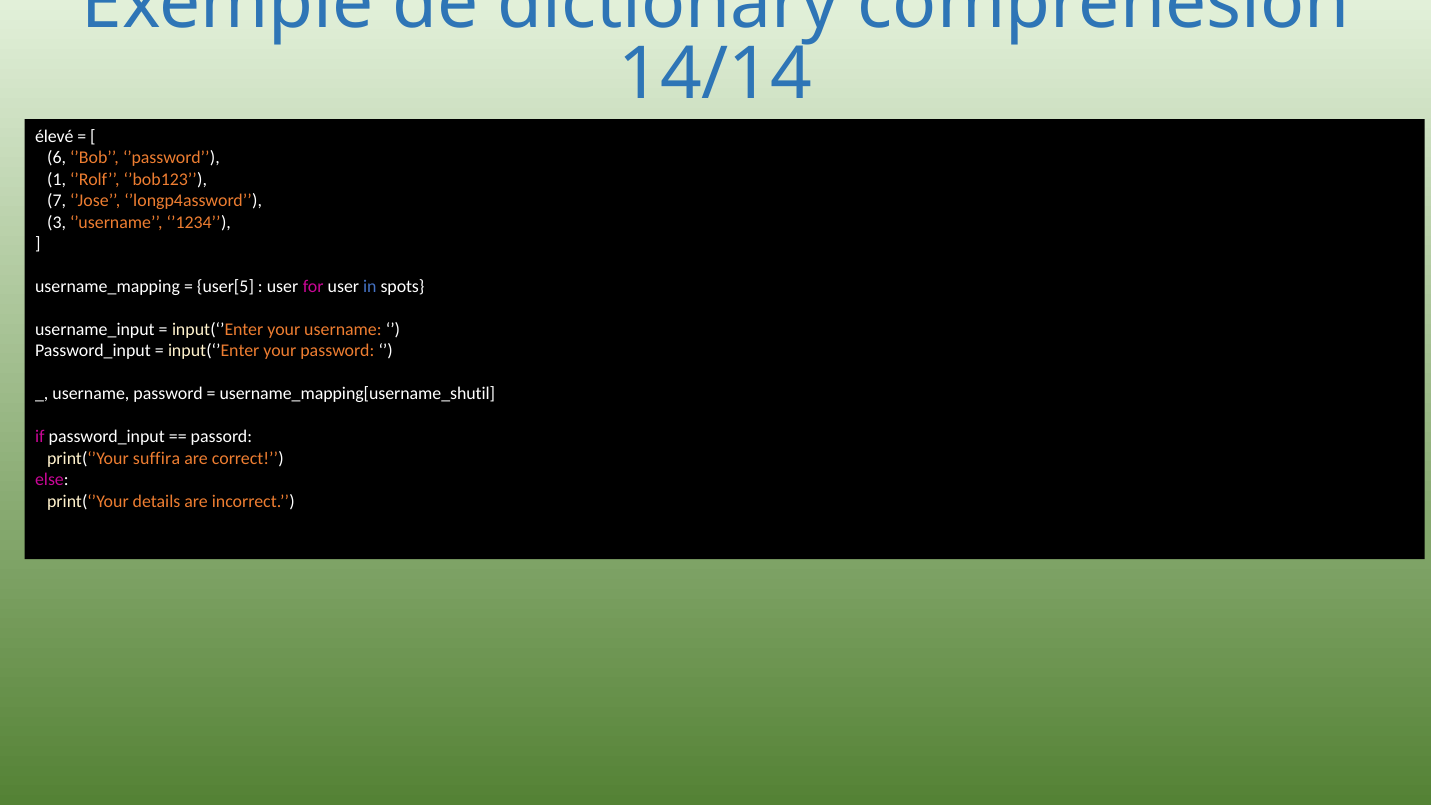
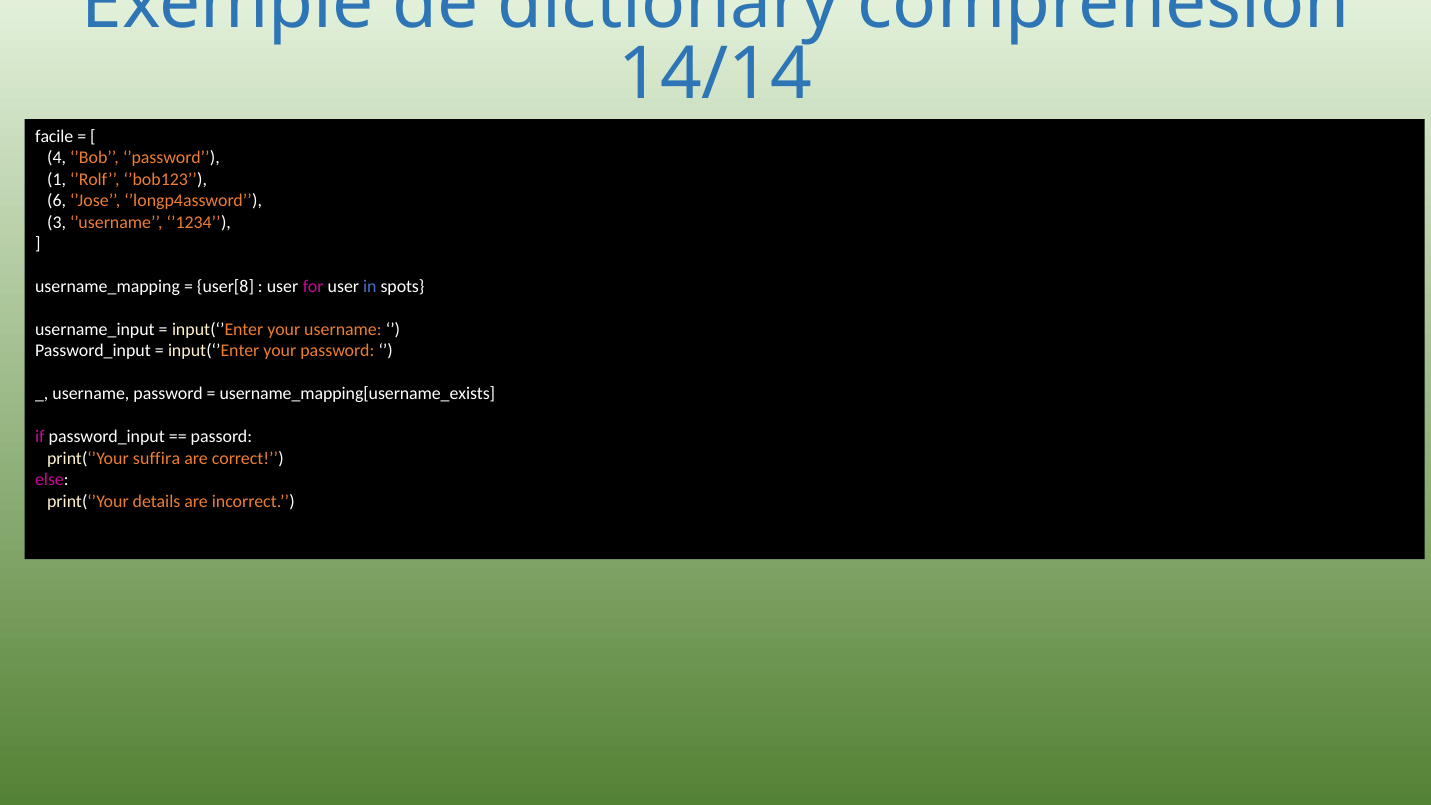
élevé: élevé -> facile
6: 6 -> 4
7: 7 -> 6
user[5: user[5 -> user[8
username_mapping[username_shutil: username_mapping[username_shutil -> username_mapping[username_exists
